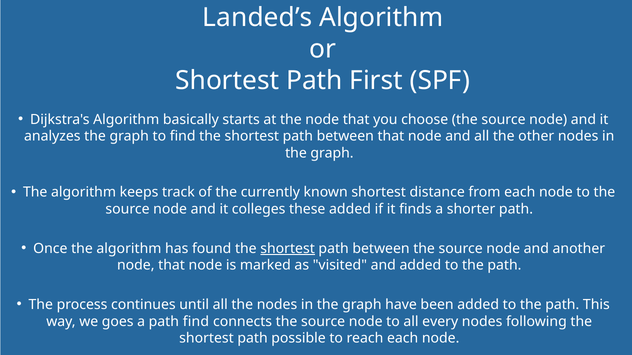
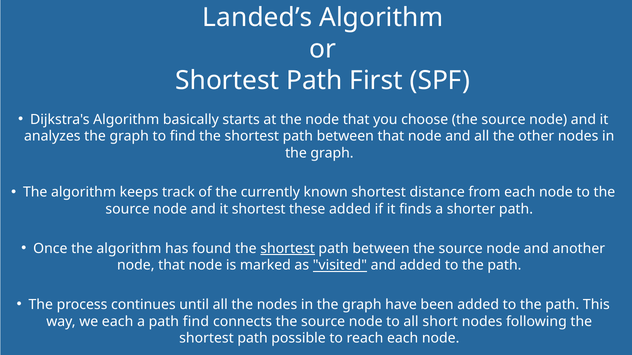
it colleges: colleges -> shortest
visited underline: none -> present
we goes: goes -> each
every: every -> short
